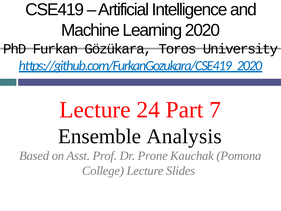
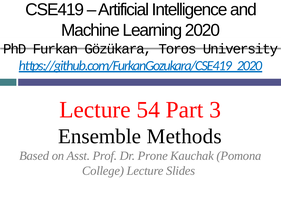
24: 24 -> 54
7: 7 -> 3
Analysis: Analysis -> Methods
